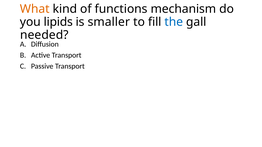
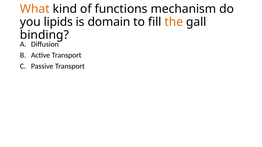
smaller: smaller -> domain
the colour: blue -> orange
needed: needed -> binding
